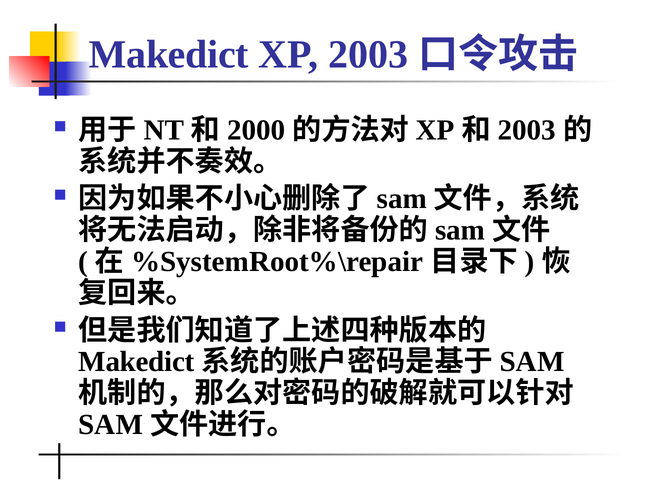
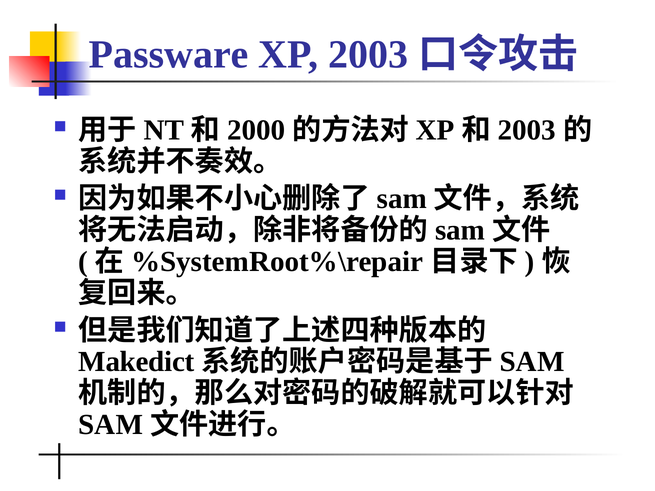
Makedict at (169, 54): Makedict -> Passware
